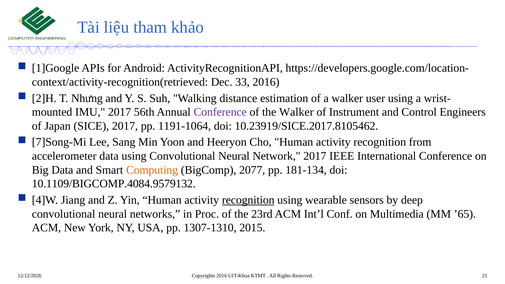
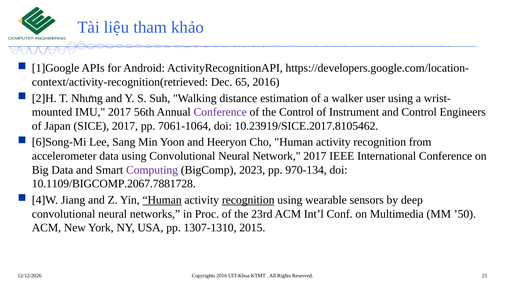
33: 33 -> 65
the Walker: Walker -> Control
1191-1064: 1191-1064 -> 7061-1064
7]Song-Mi: 7]Song-Mi -> 6]Song-Mi
Computing colour: orange -> purple
2077: 2077 -> 2023
181-134: 181-134 -> 970-134
10.1109/BIGCOMP.4084.9579132: 10.1109/BIGCOMP.4084.9579132 -> 10.1109/BIGCOMP.2067.7881728
Human at (162, 200) underline: none -> present
’65: ’65 -> ’50
